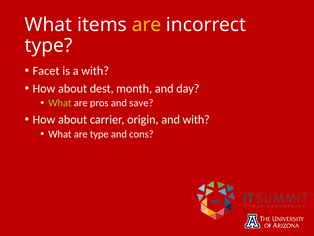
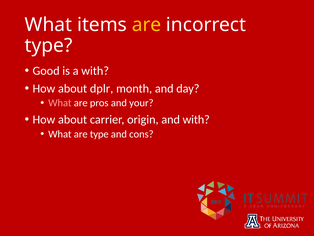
Facet: Facet -> Good
dest: dest -> dplr
What at (60, 103) colour: light green -> pink
save: save -> your
